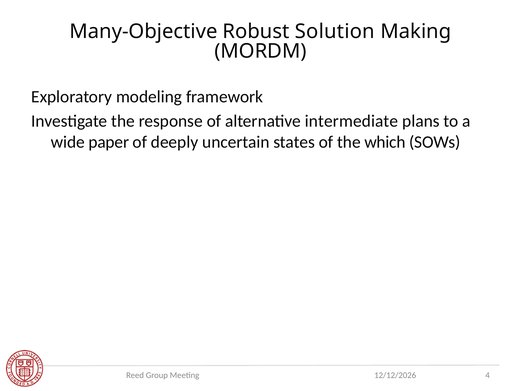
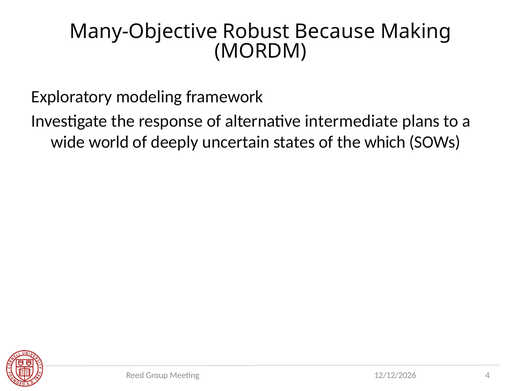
Solution: Solution -> Because
paper: paper -> world
